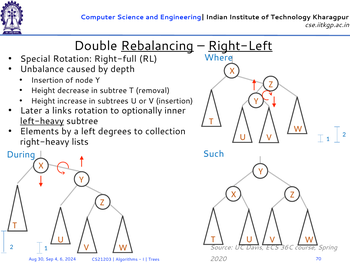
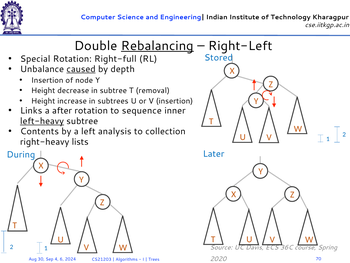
Right-Left underline: present -> none
Where: Where -> Stored
caused underline: none -> present
Later: Later -> Links
links: links -> after
optionally: optionally -> sequence
Elements: Elements -> Contents
degrees: degrees -> analysis
Such: Such -> Later
